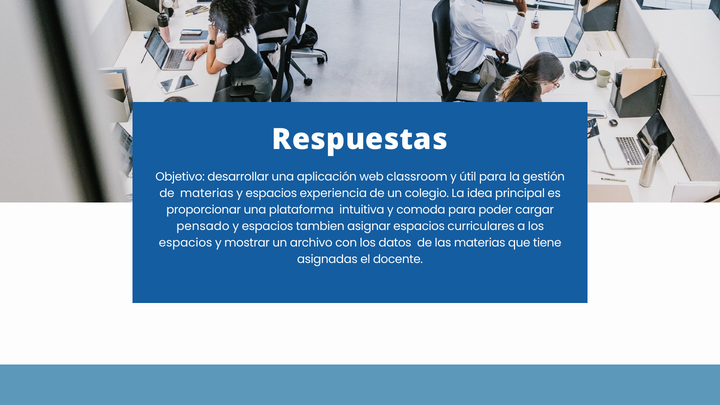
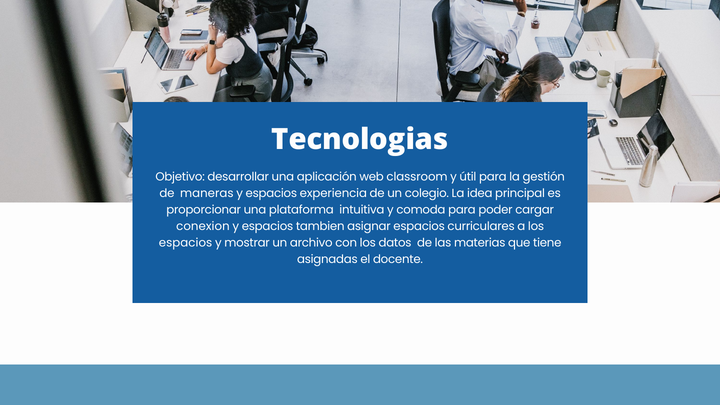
Respuestas: Respuestas -> Tecnologias
de materias: materias -> maneras
pensado: pensado -> conexion
